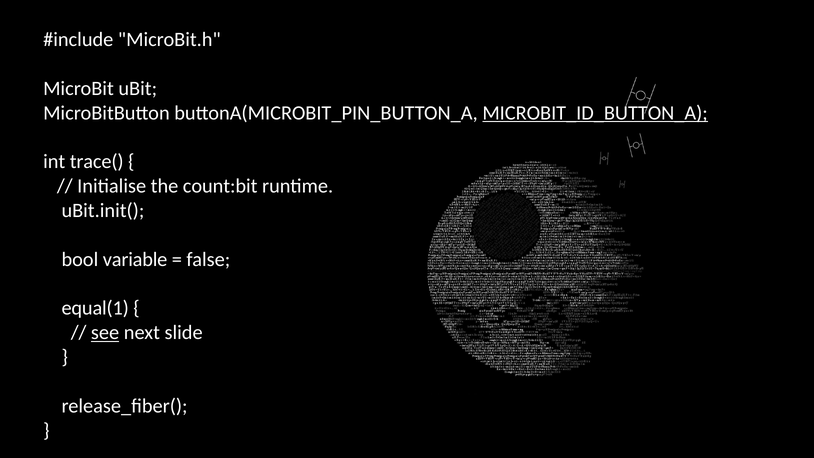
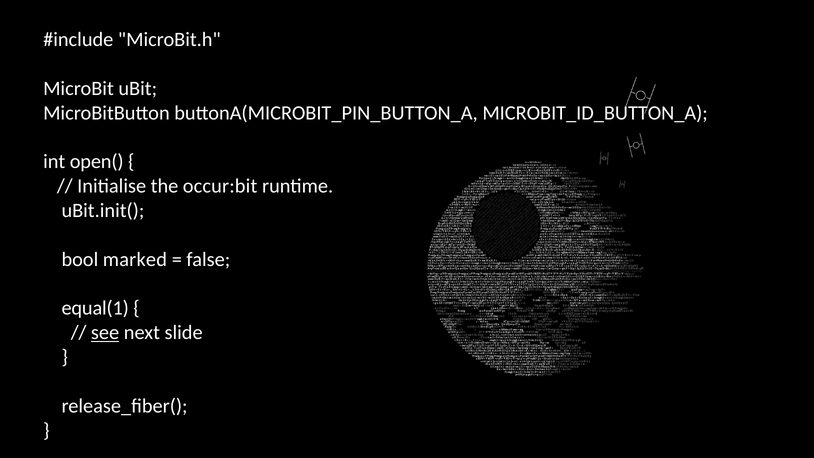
MICROBIT_ID_BUTTON_A underline: present -> none
trace(: trace( -> open(
count:bit: count:bit -> occur:bit
variable: variable -> marked
